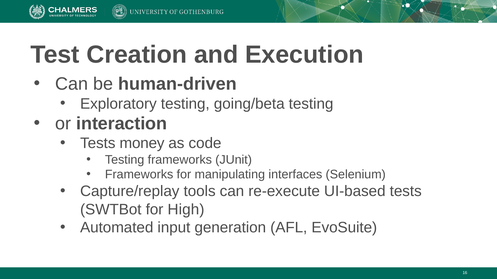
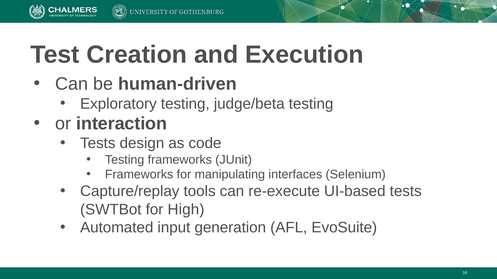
going/beta: going/beta -> judge/beta
money: money -> design
